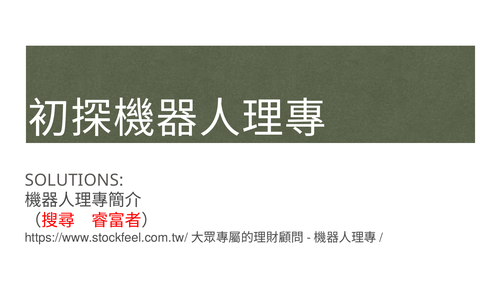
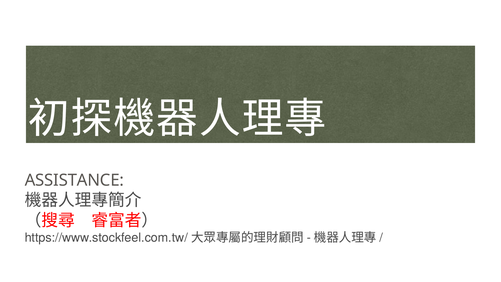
SOLUTIONS: SOLUTIONS -> ASSISTANCE
